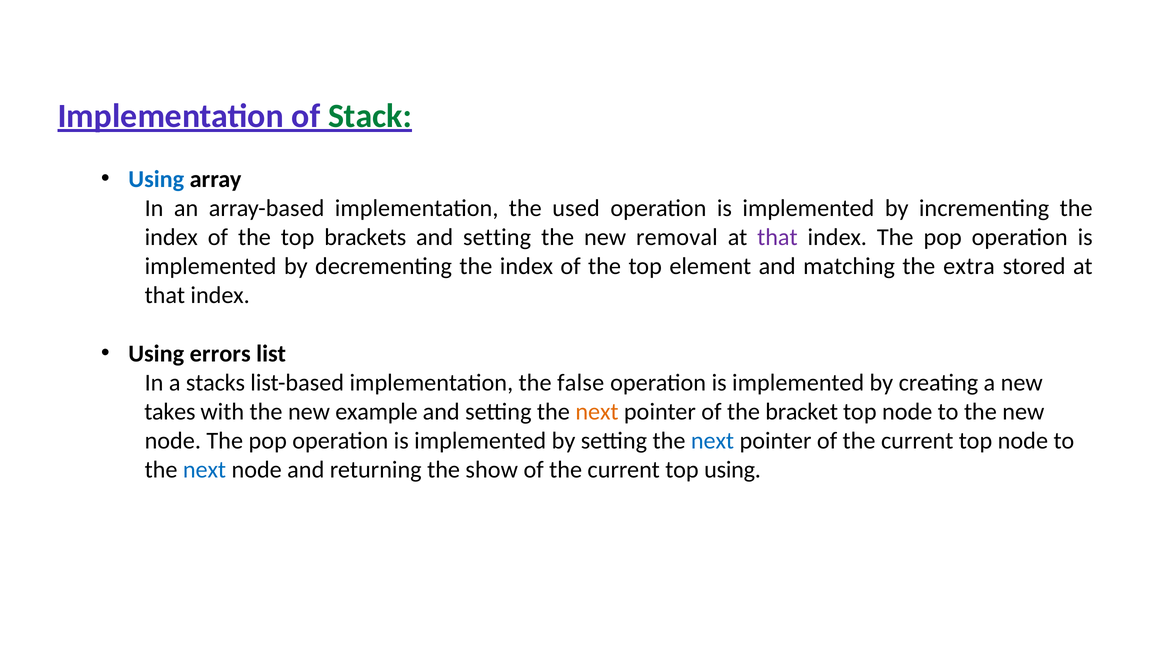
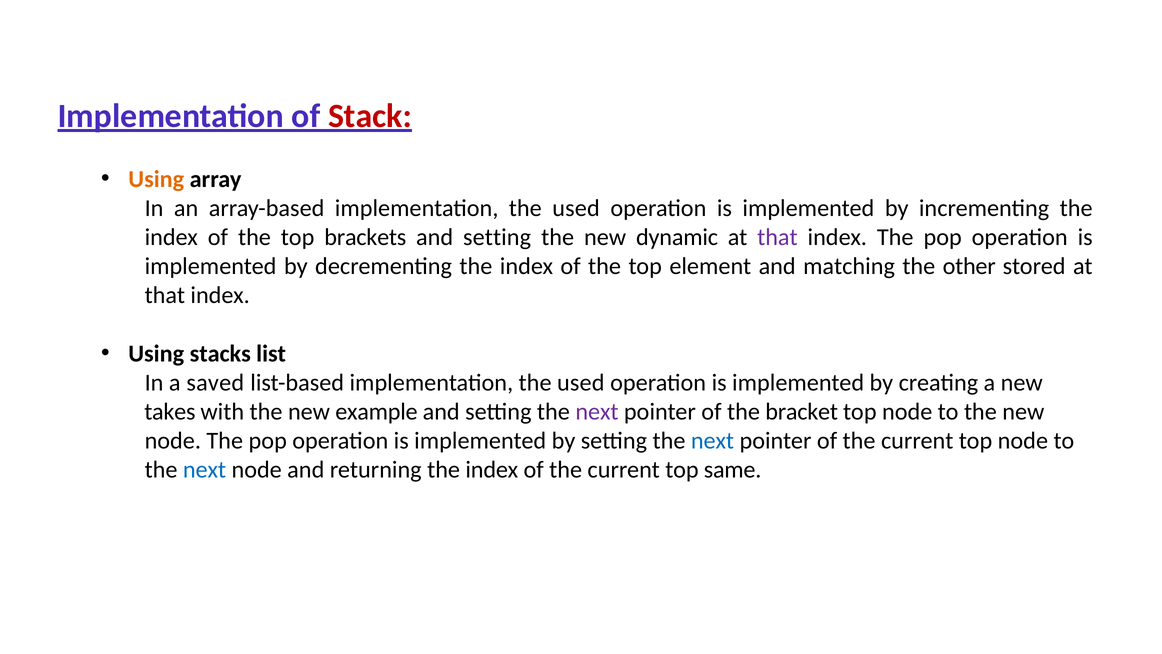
Stack colour: green -> red
Using at (156, 179) colour: blue -> orange
removal: removal -> dynamic
extra: extra -> other
errors: errors -> stacks
stacks: stacks -> saved
list-based implementation the false: false -> used
next at (597, 412) colour: orange -> purple
returning the show: show -> index
top using: using -> same
